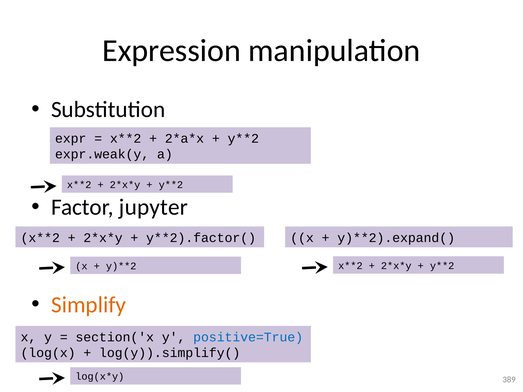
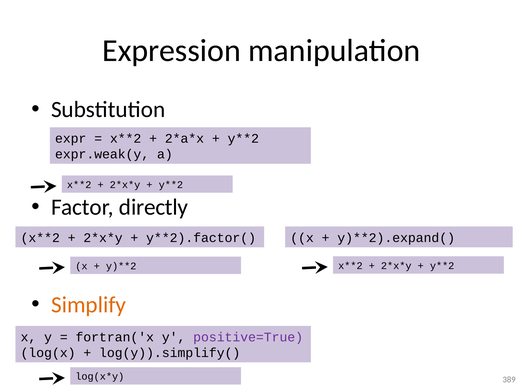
jupyter: jupyter -> directly
section('x: section('x -> fortran('x
positive=True colour: blue -> purple
